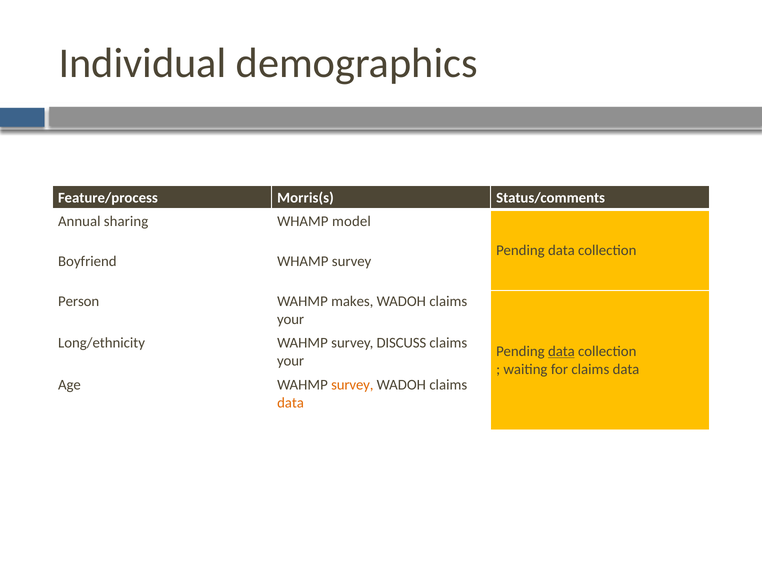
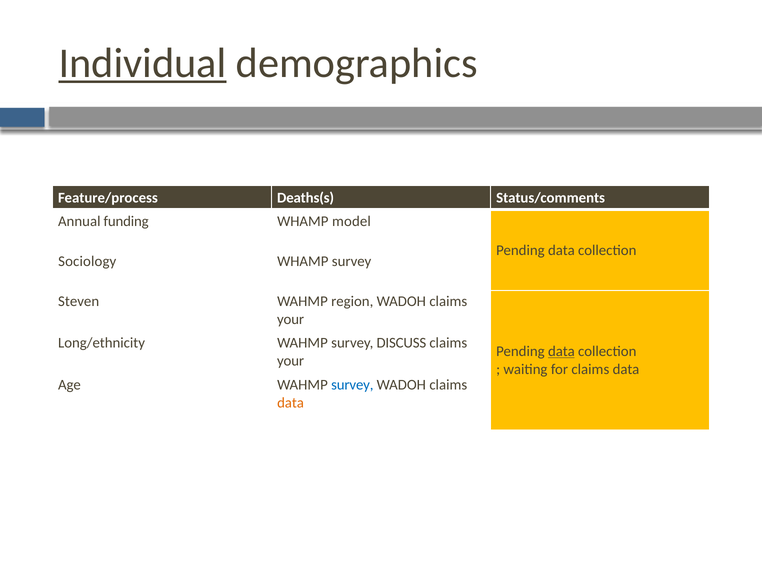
Individual underline: none -> present
Morris(s: Morris(s -> Deaths(s
sharing: sharing -> funding
Boyfriend: Boyfriend -> Sociology
Person: Person -> Steven
makes: makes -> region
survey at (352, 385) colour: orange -> blue
